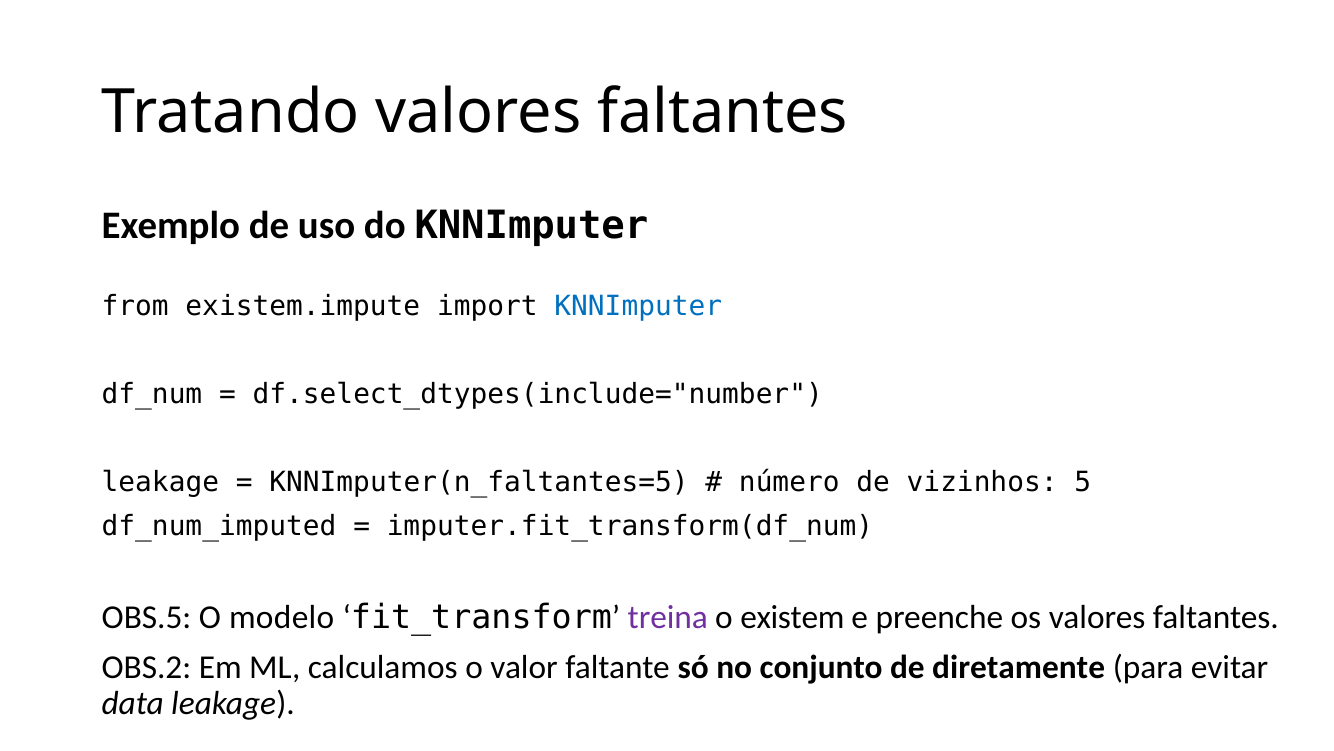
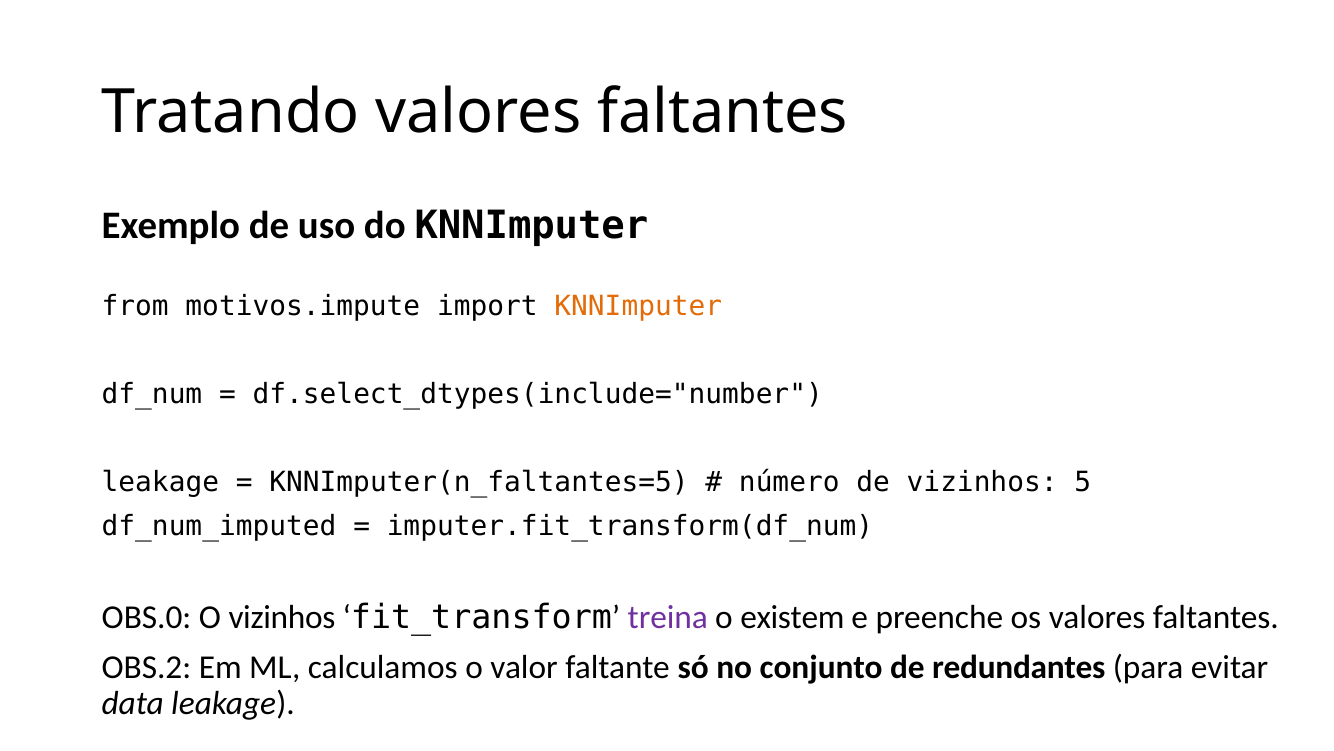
existem.impute: existem.impute -> motivos.impute
KNNImputer at (638, 306) colour: blue -> orange
OBS.5: OBS.5 -> OBS.0
O modelo: modelo -> vizinhos
diretamente: diretamente -> redundantes
